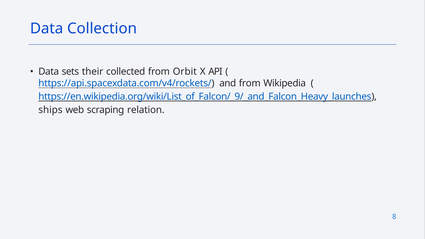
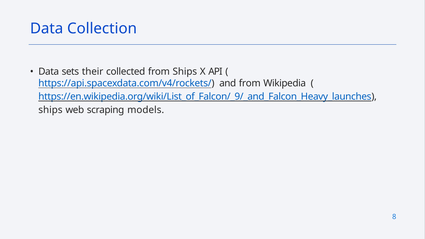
from Orbit: Orbit -> Ships
relation: relation -> models
